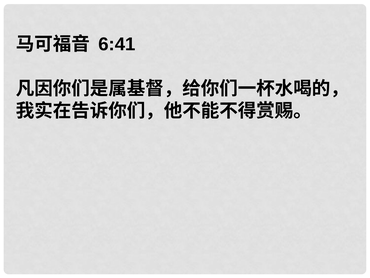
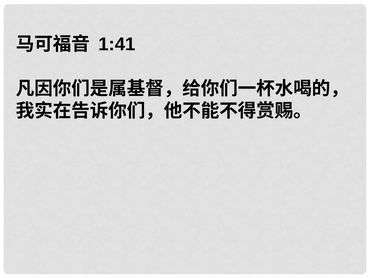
6:41: 6:41 -> 1:41
